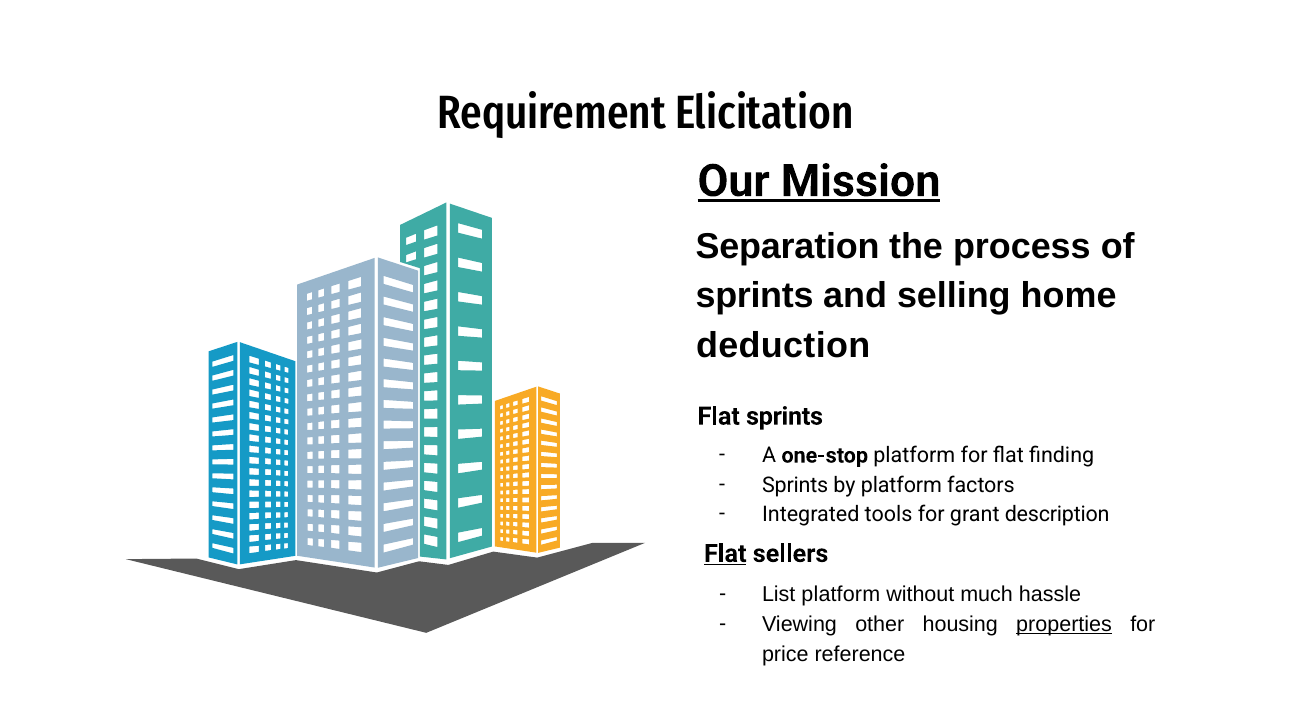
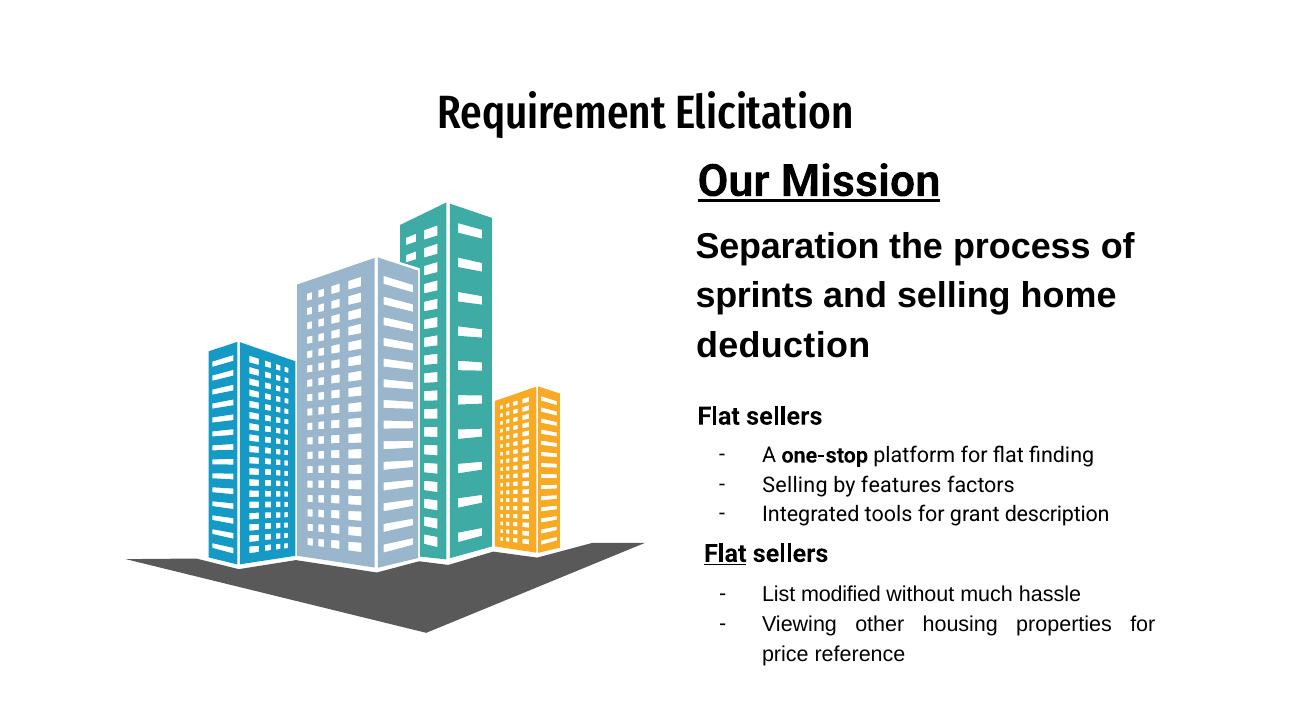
sprints at (785, 416): sprints -> sellers
Sprints at (795, 485): Sprints -> Selling
by platform: platform -> features
List platform: platform -> modified
properties underline: present -> none
